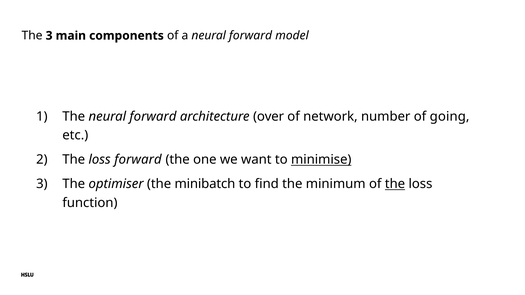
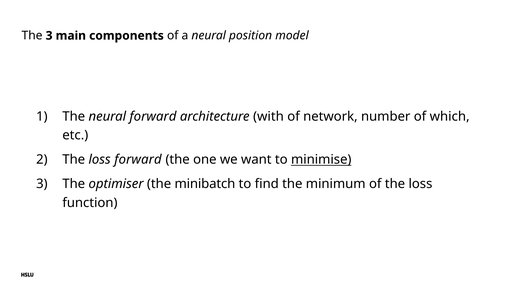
a neural forward: forward -> position
over: over -> with
going: going -> which
the at (395, 184) underline: present -> none
